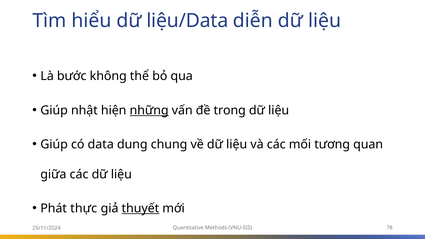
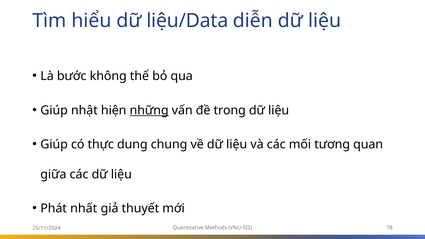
data: data -> thực
thực: thực -> nhất
thuyết underline: present -> none
